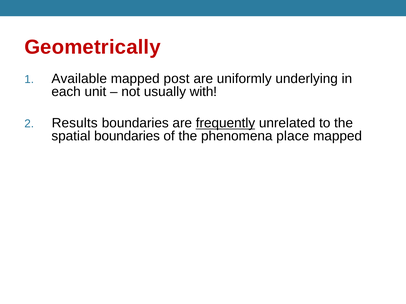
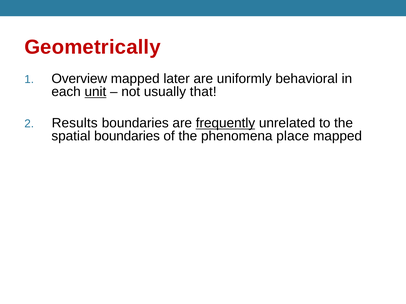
Available: Available -> Overview
post: post -> later
underlying: underlying -> behavioral
unit underline: none -> present
with: with -> that
